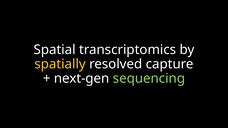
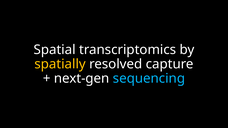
sequencing colour: light green -> light blue
